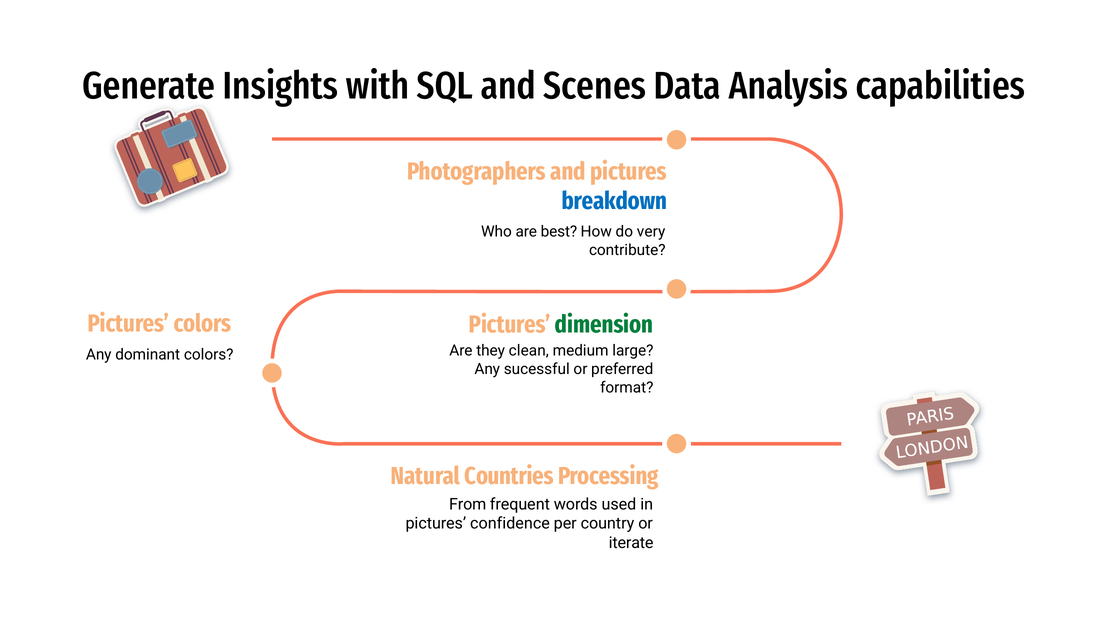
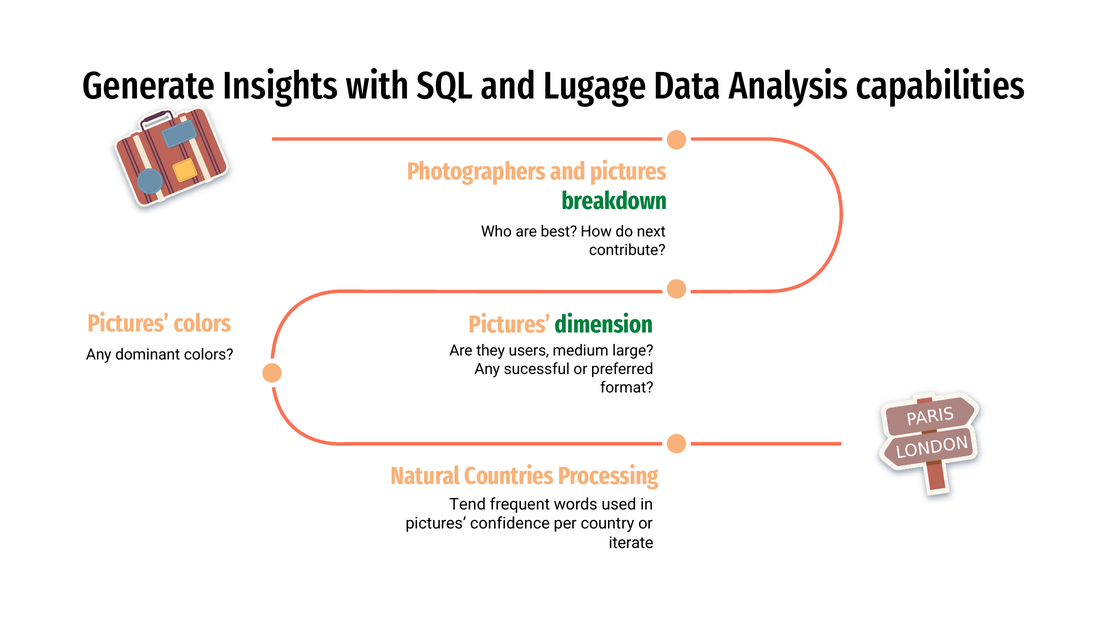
Scenes: Scenes -> Lugage
breakdown colour: blue -> green
very: very -> next
clean: clean -> users
From: From -> Tend
